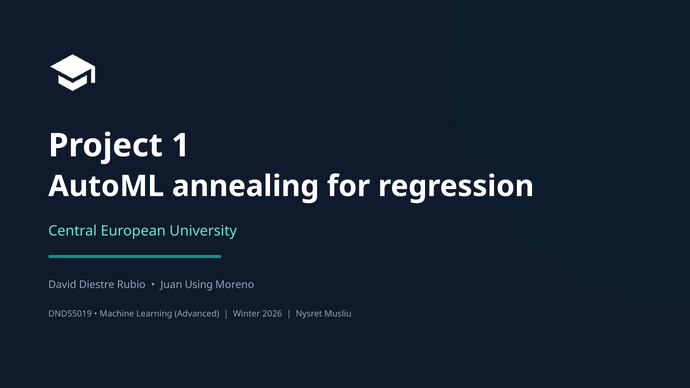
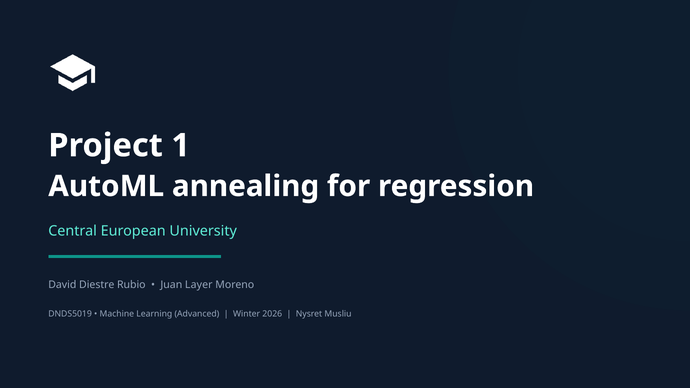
Using: Using -> Layer
